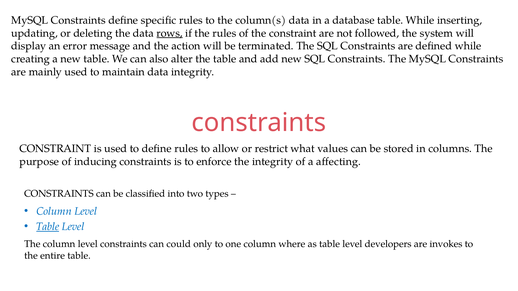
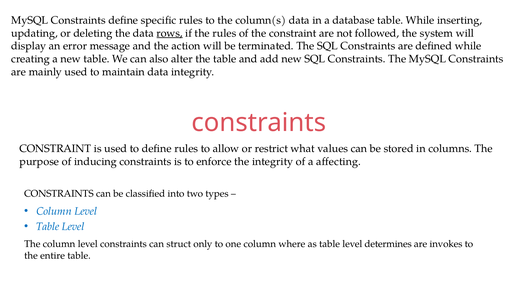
Table at (48, 227) underline: present -> none
could: could -> struct
developers: developers -> determines
